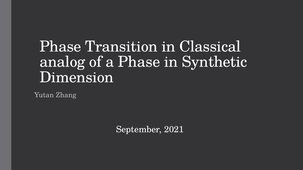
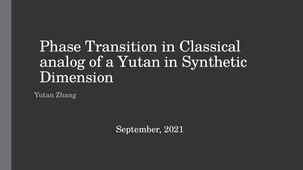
a Phase: Phase -> Yutan
